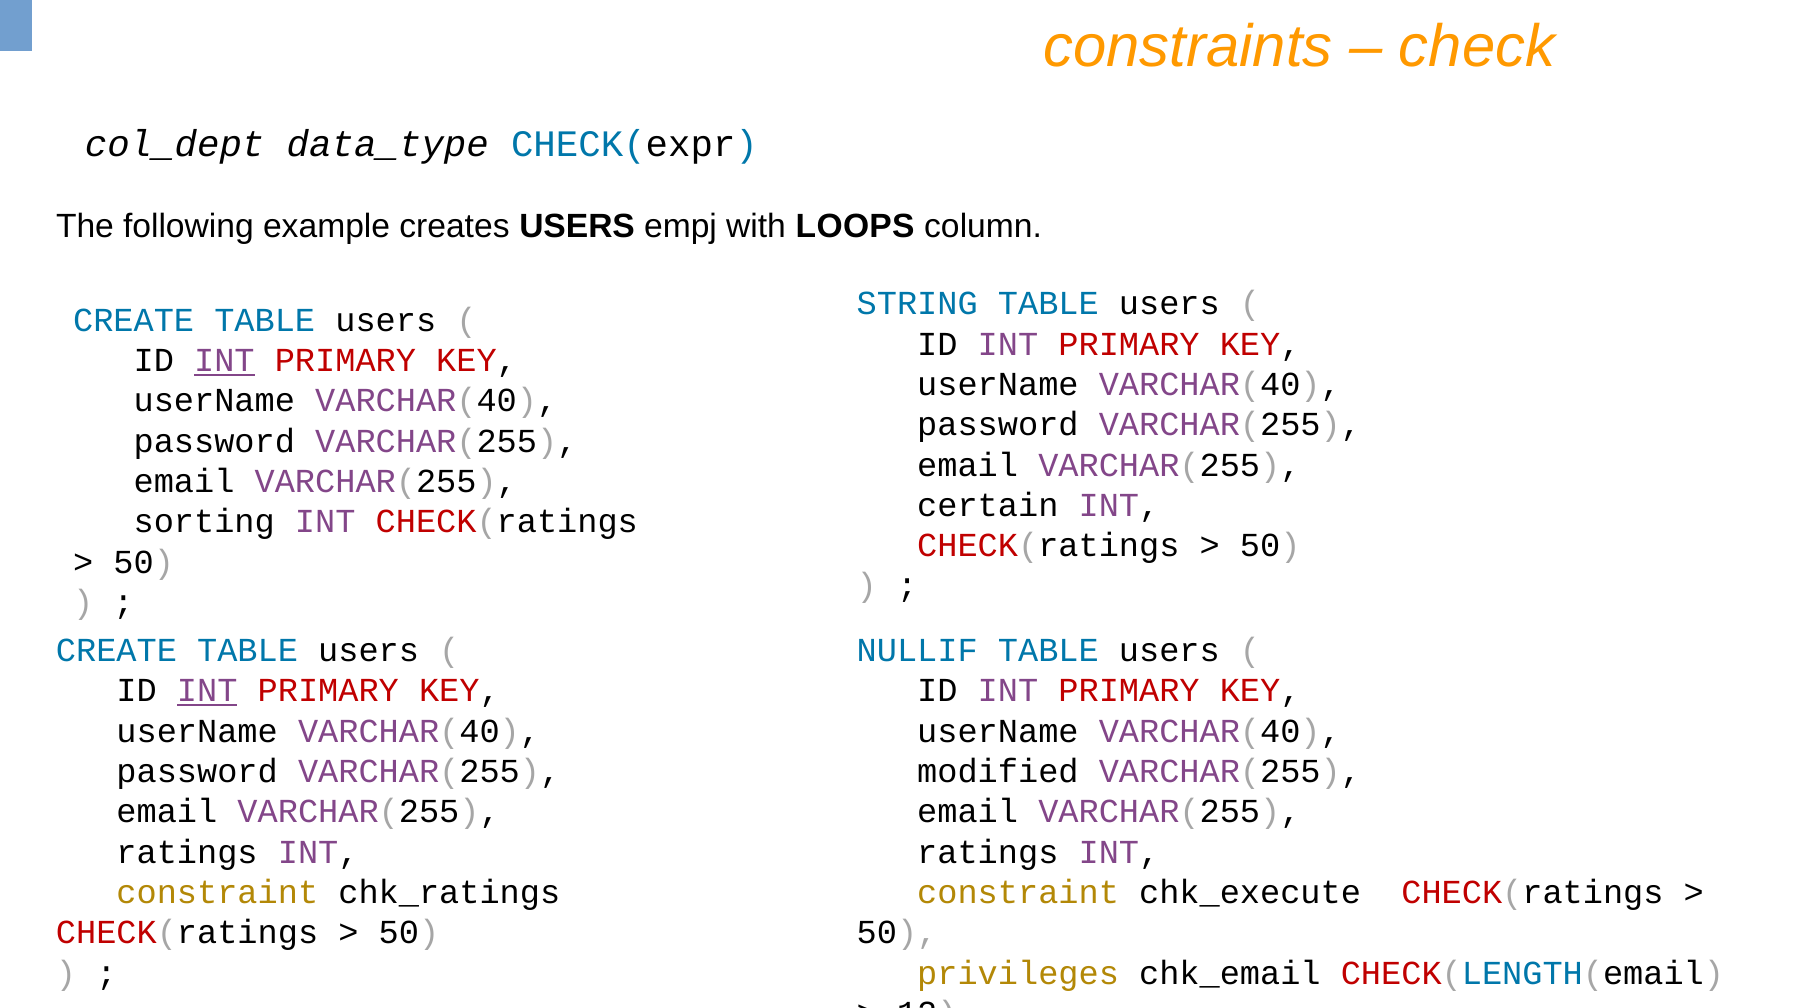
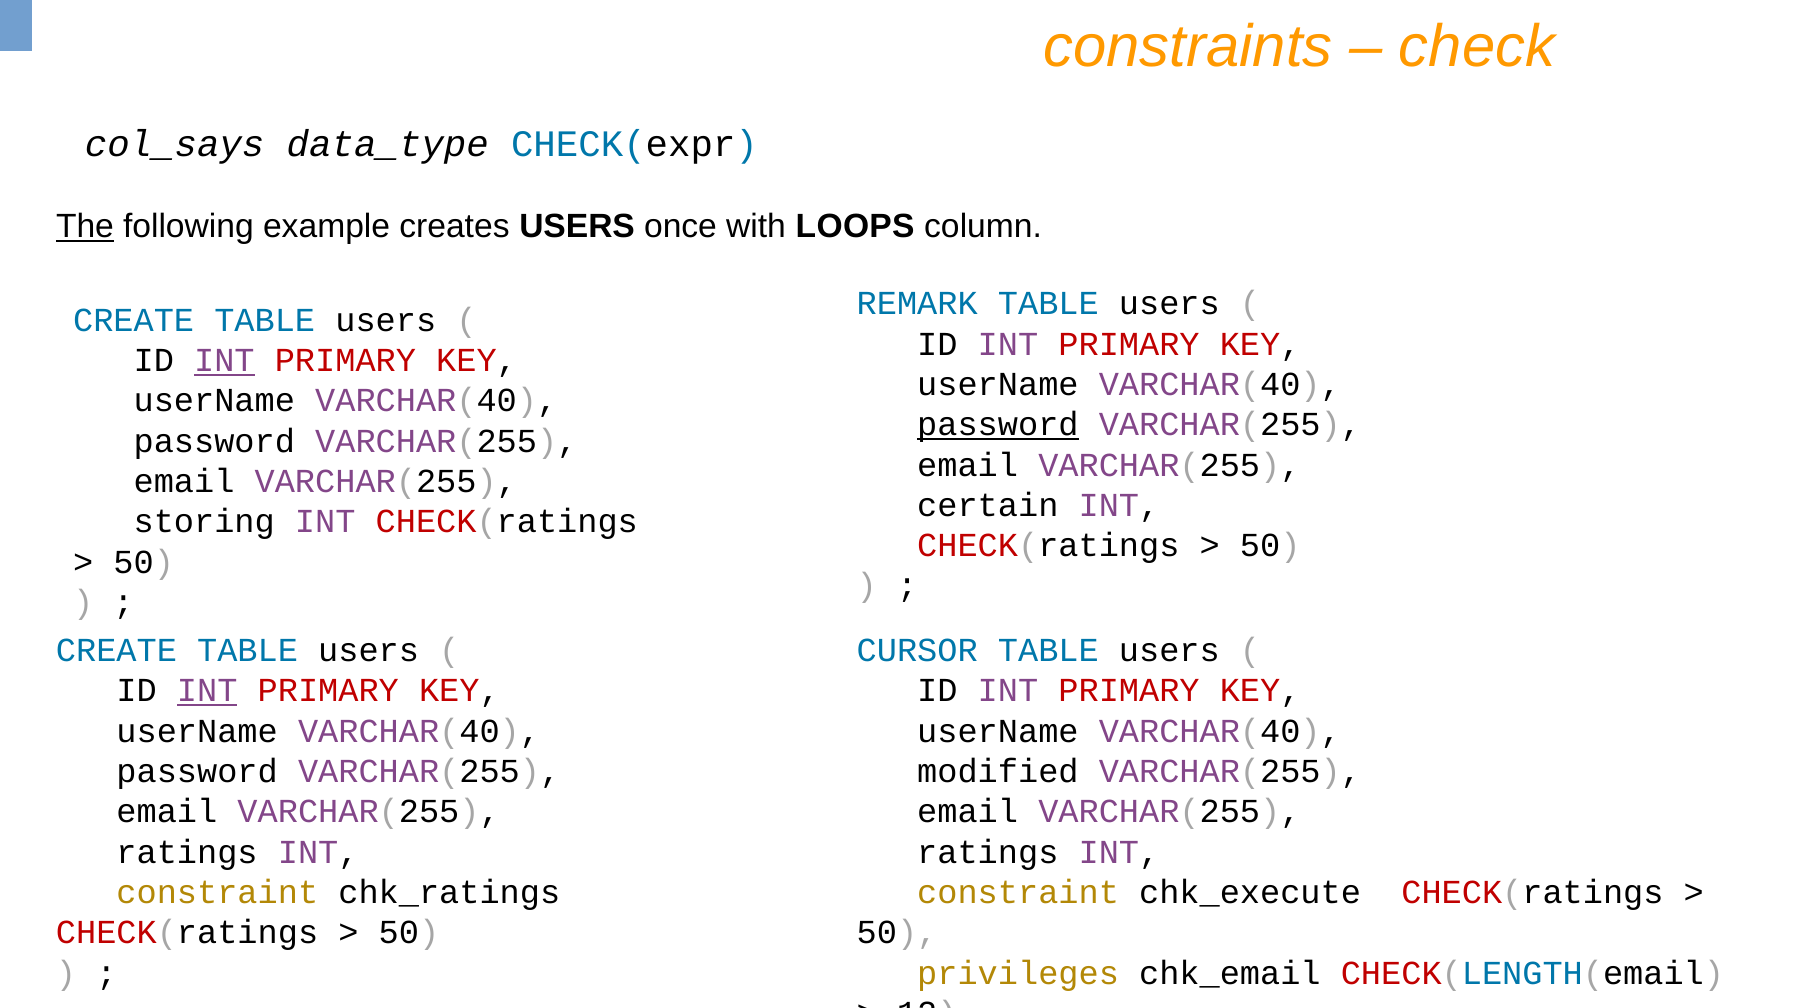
col_dept: col_dept -> col_says
The underline: none -> present
empj: empj -> once
STRING: STRING -> REMARK
password at (998, 425) underline: none -> present
sorting: sorting -> storing
NULLIF: NULLIF -> CURSOR
